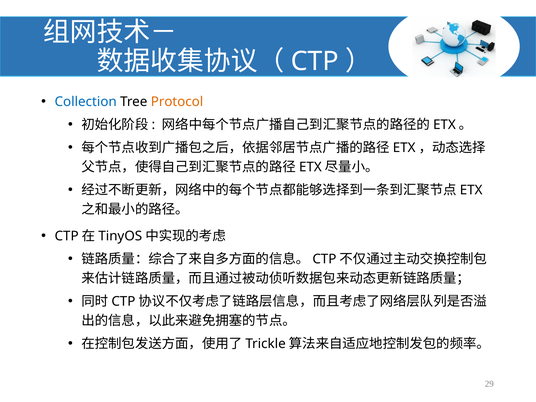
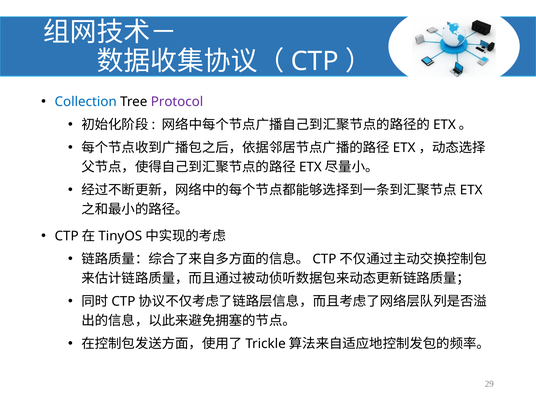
Protocol colour: orange -> purple
